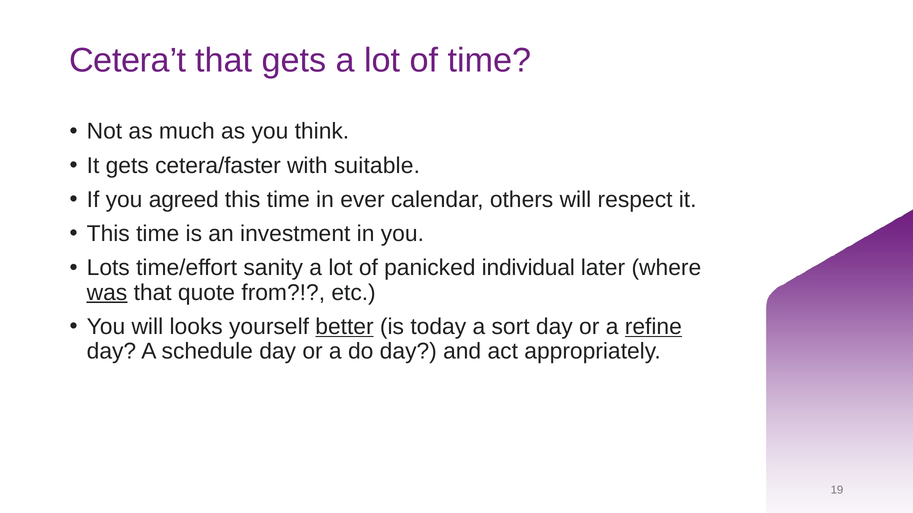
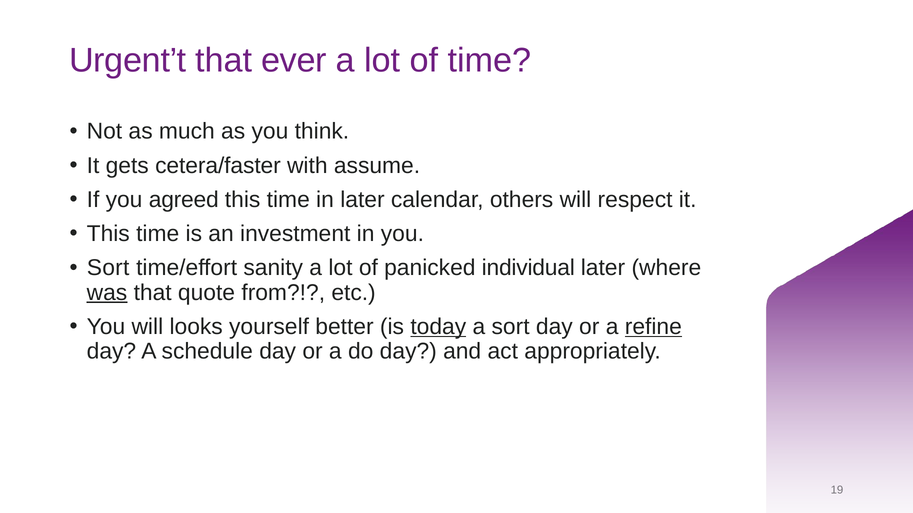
Cetera’t: Cetera’t -> Urgent’t
that gets: gets -> ever
suitable: suitable -> assume
in ever: ever -> later
Lots at (108, 268): Lots -> Sort
better underline: present -> none
today underline: none -> present
